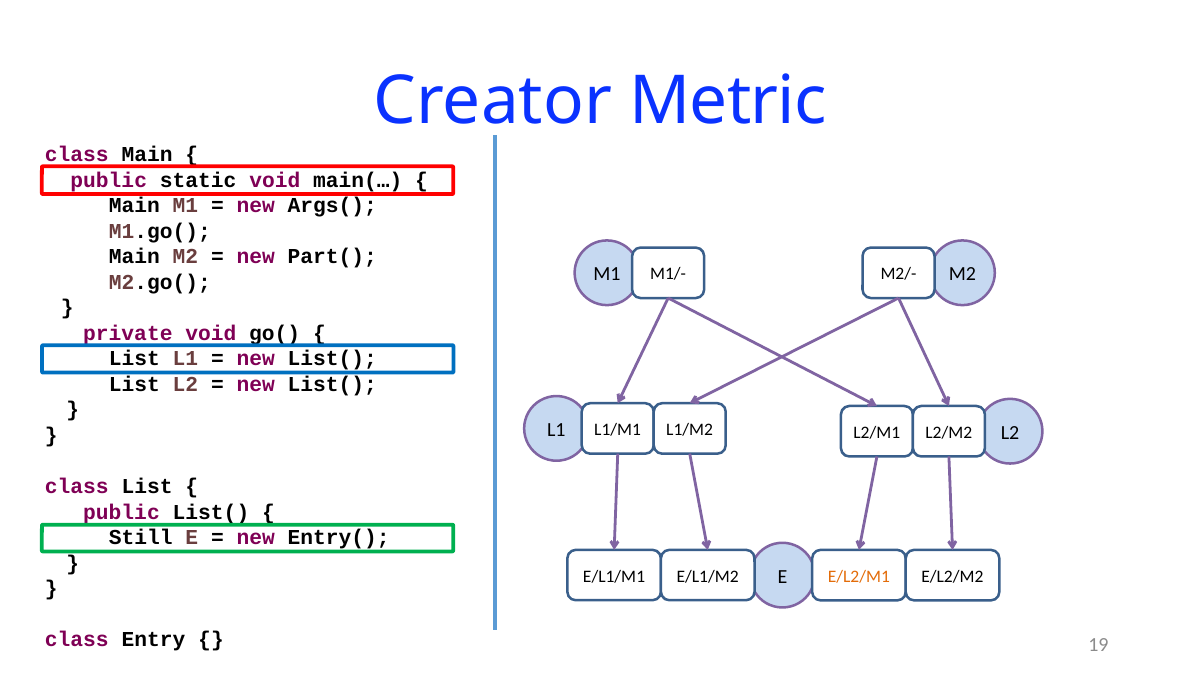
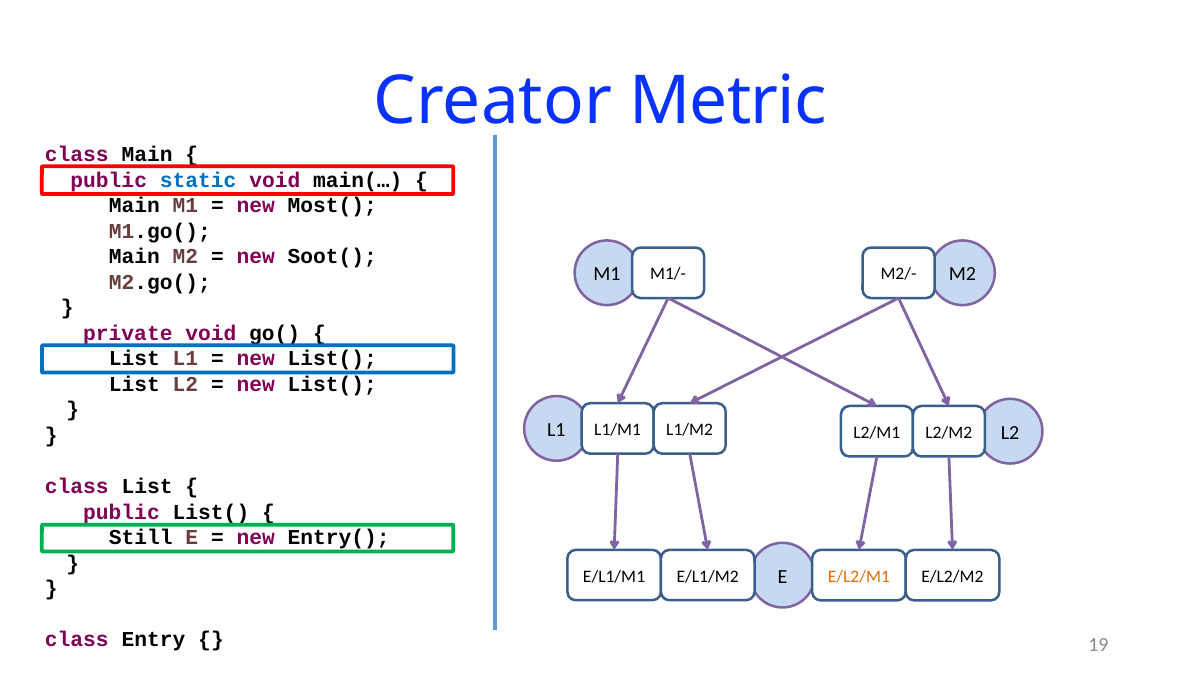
static colour: black -> blue
Args(: Args( -> Most(
Part(: Part( -> Soot(
